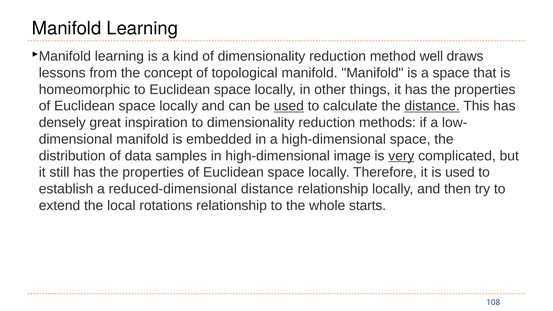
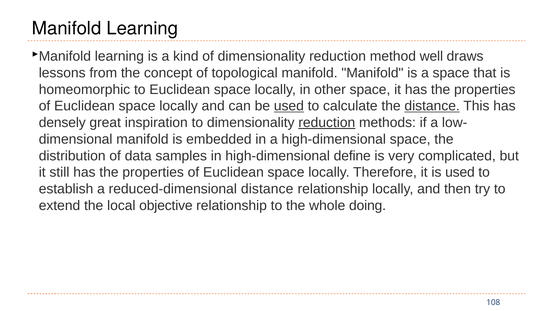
other things: things -> space
reduction at (327, 123) underline: none -> present
image: image -> define
very underline: present -> none
rotations: rotations -> objective
starts: starts -> doing
